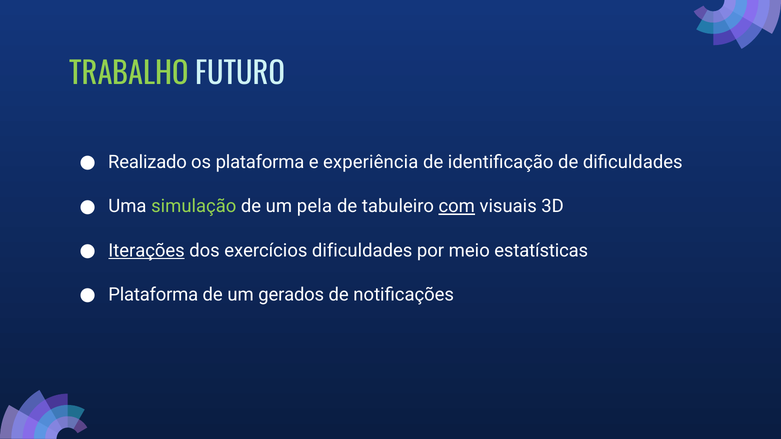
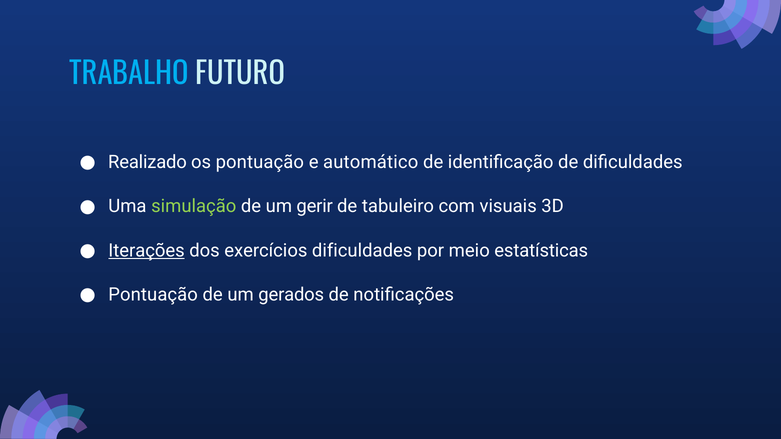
TRABALHO colour: light green -> light blue
os plataforma: plataforma -> pontuação
experiência: experiência -> automático
pela: pela -> gerir
com underline: present -> none
Plataforma at (153, 295): Plataforma -> Pontuação
